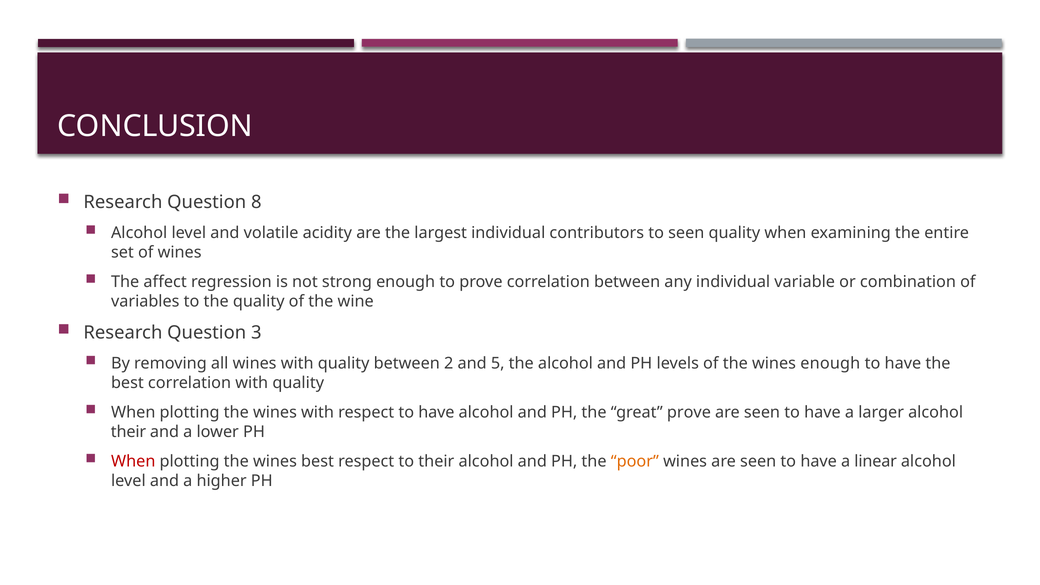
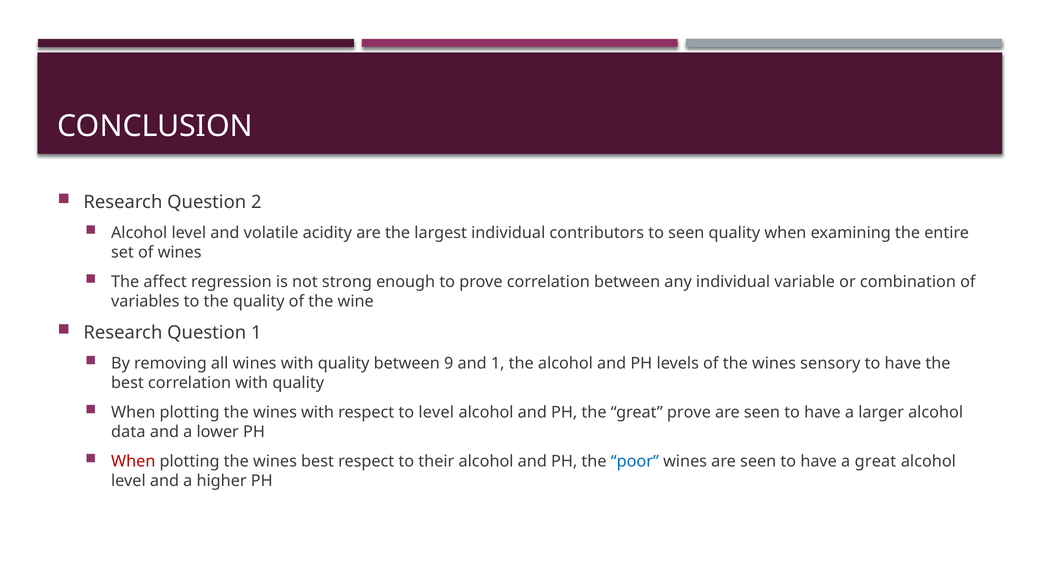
8: 8 -> 2
Question 3: 3 -> 1
2: 2 -> 9
and 5: 5 -> 1
wines enough: enough -> sensory
respect to have: have -> level
their at (128, 432): their -> data
poor colour: orange -> blue
a linear: linear -> great
